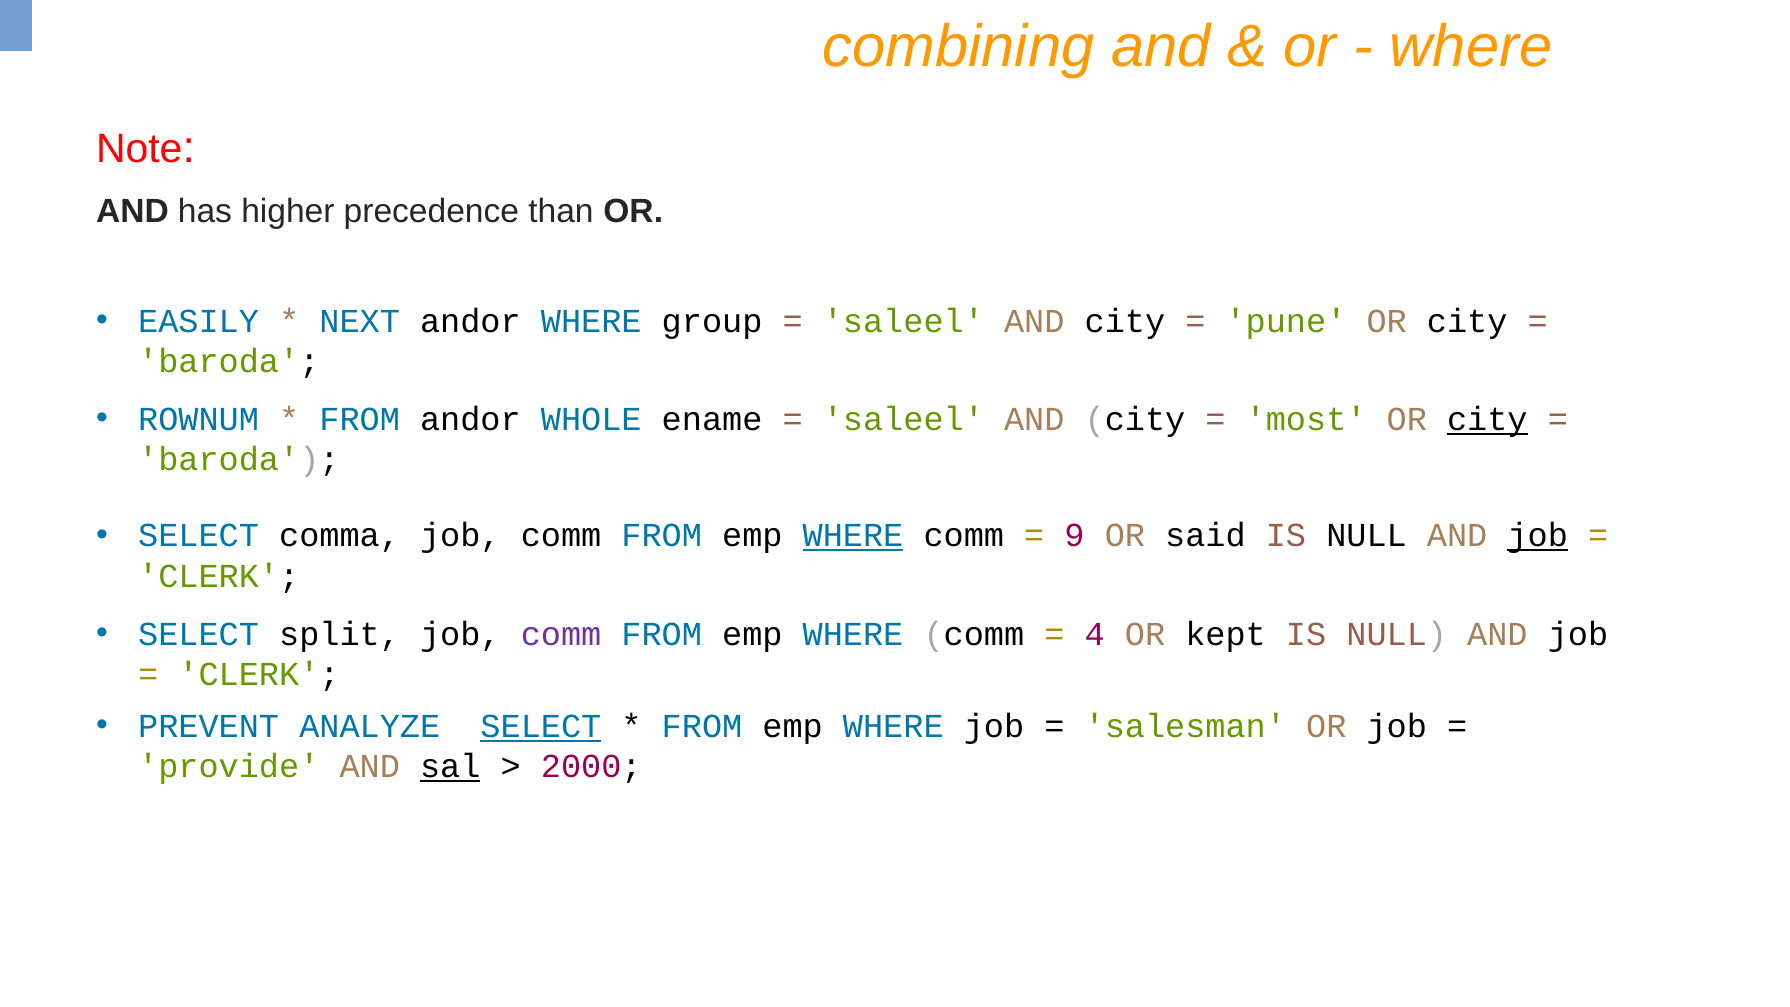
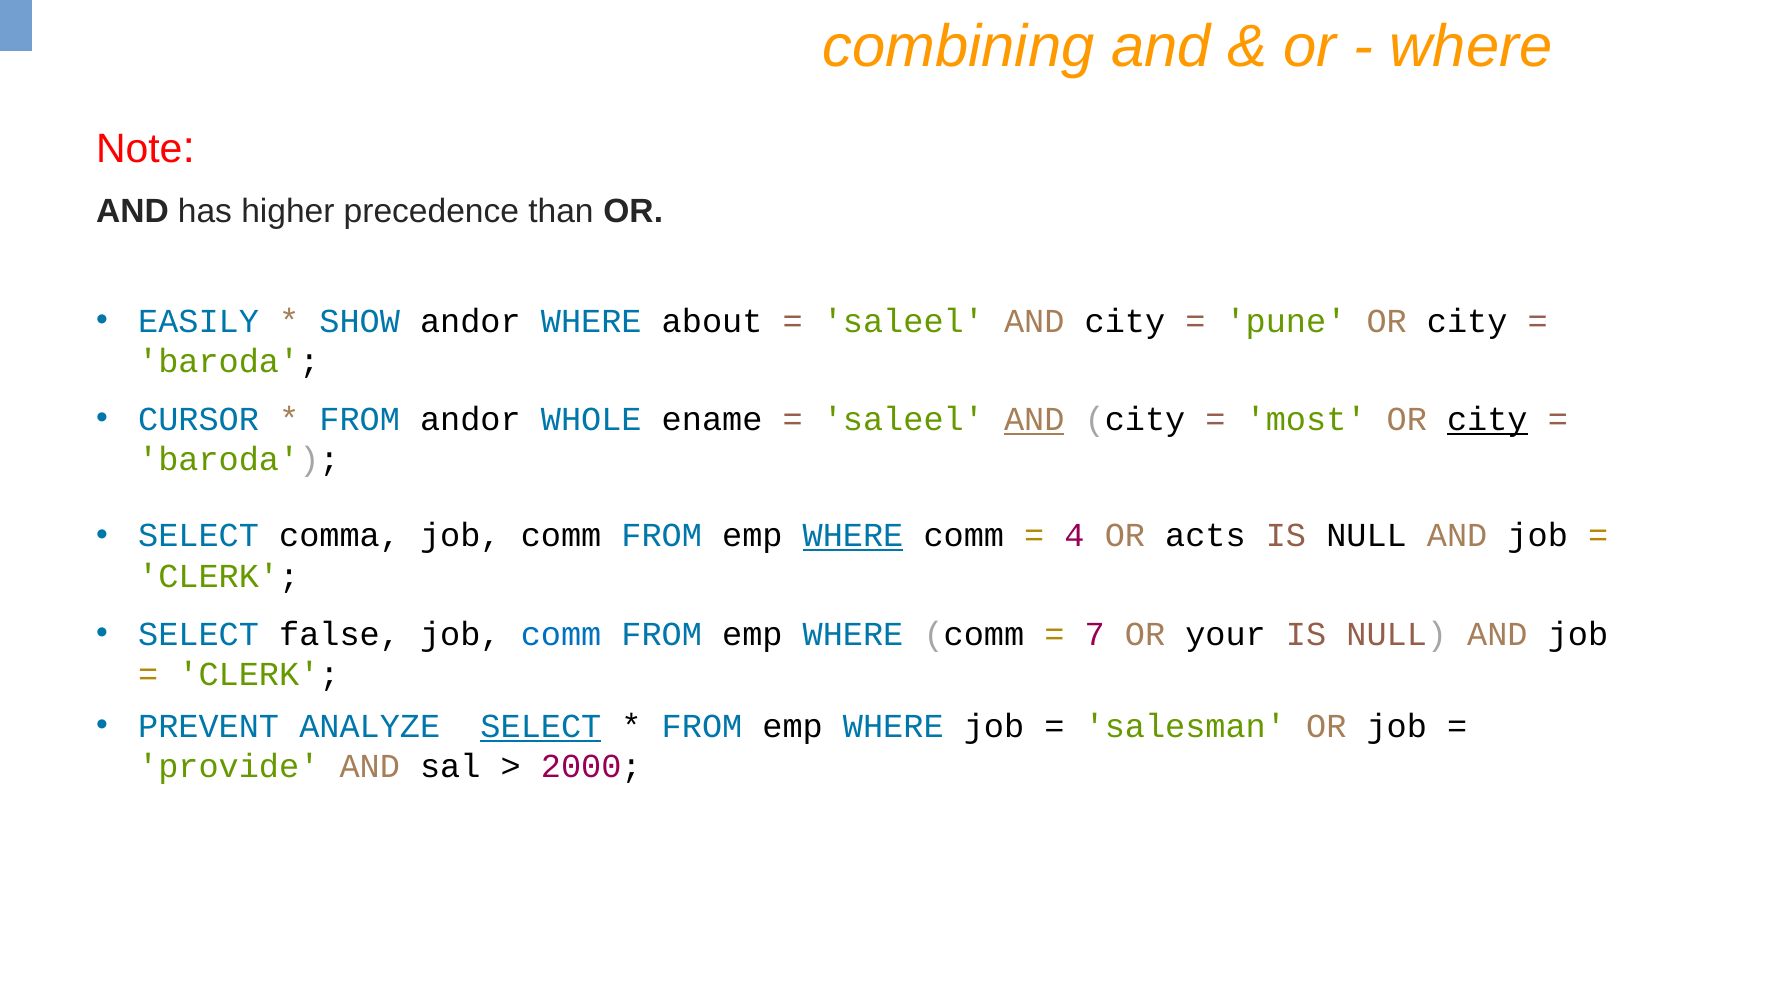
NEXT: NEXT -> SHOW
group: group -> about
ROWNUM: ROWNUM -> CURSOR
AND at (1034, 419) underline: none -> present
9: 9 -> 4
said: said -> acts
job at (1538, 536) underline: present -> none
split: split -> false
comm at (561, 634) colour: purple -> blue
4: 4 -> 7
kept: kept -> your
sal underline: present -> none
